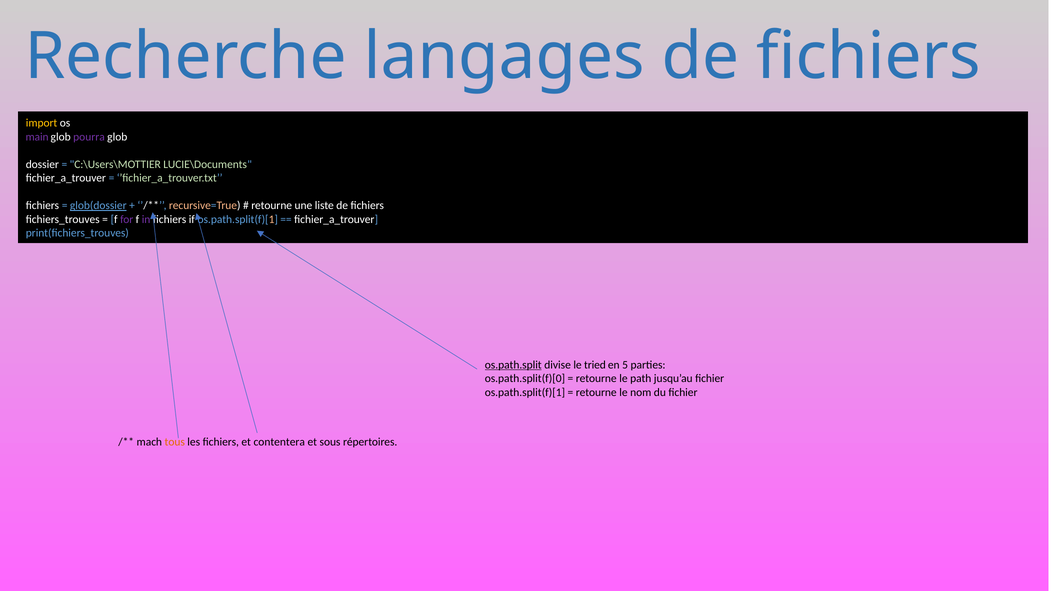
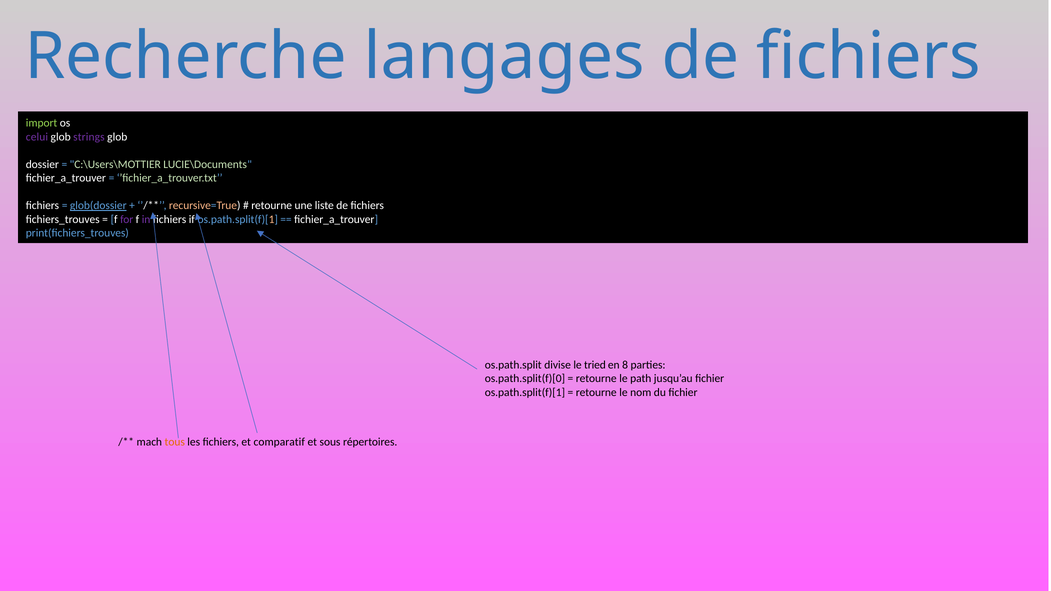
import colour: yellow -> light green
main: main -> celui
pourra: pourra -> strings
os.path.split underline: present -> none
5: 5 -> 8
contentera: contentera -> comparatif
